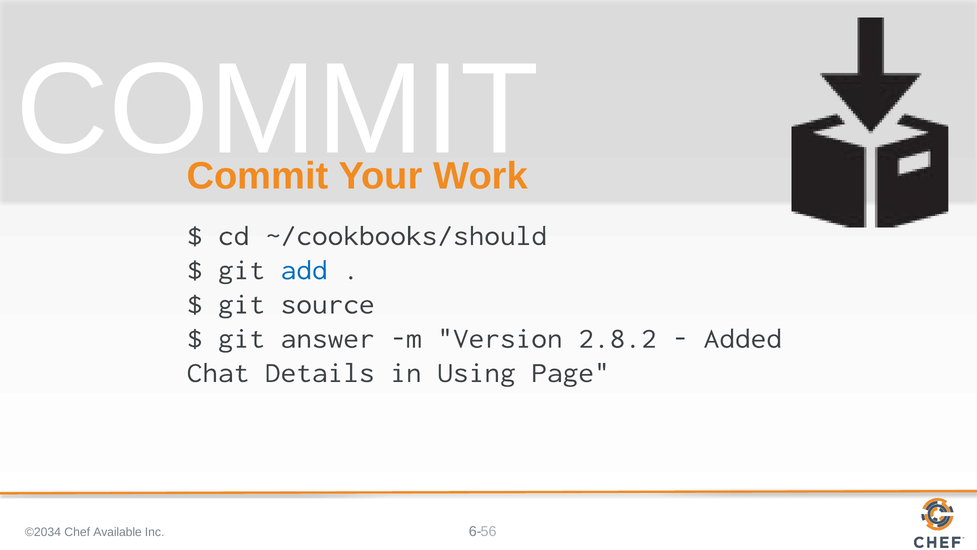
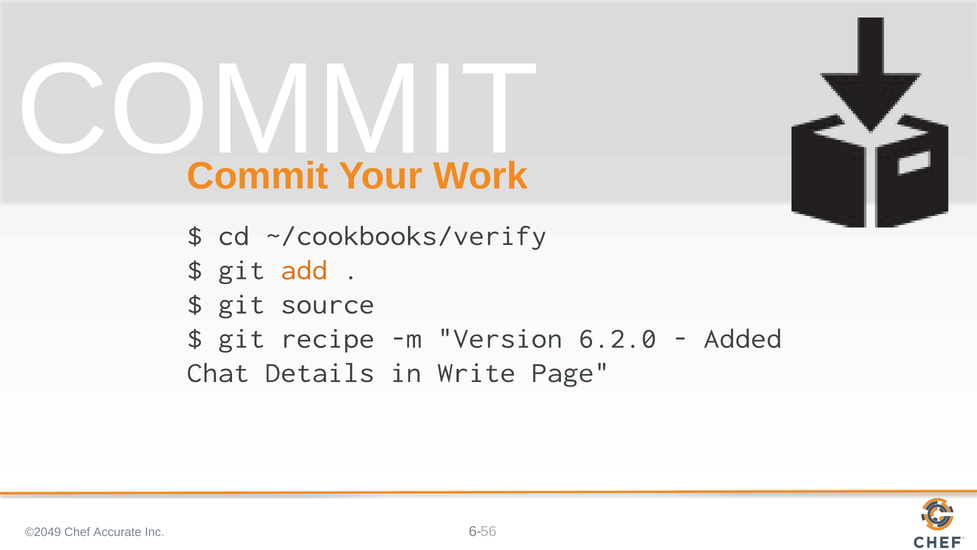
~/cookbooks/should: ~/cookbooks/should -> ~/cookbooks/verify
add colour: blue -> orange
answer: answer -> recipe
2.8.2: 2.8.2 -> 6.2.0
Using: Using -> Write
©2034: ©2034 -> ©2049
Available: Available -> Accurate
